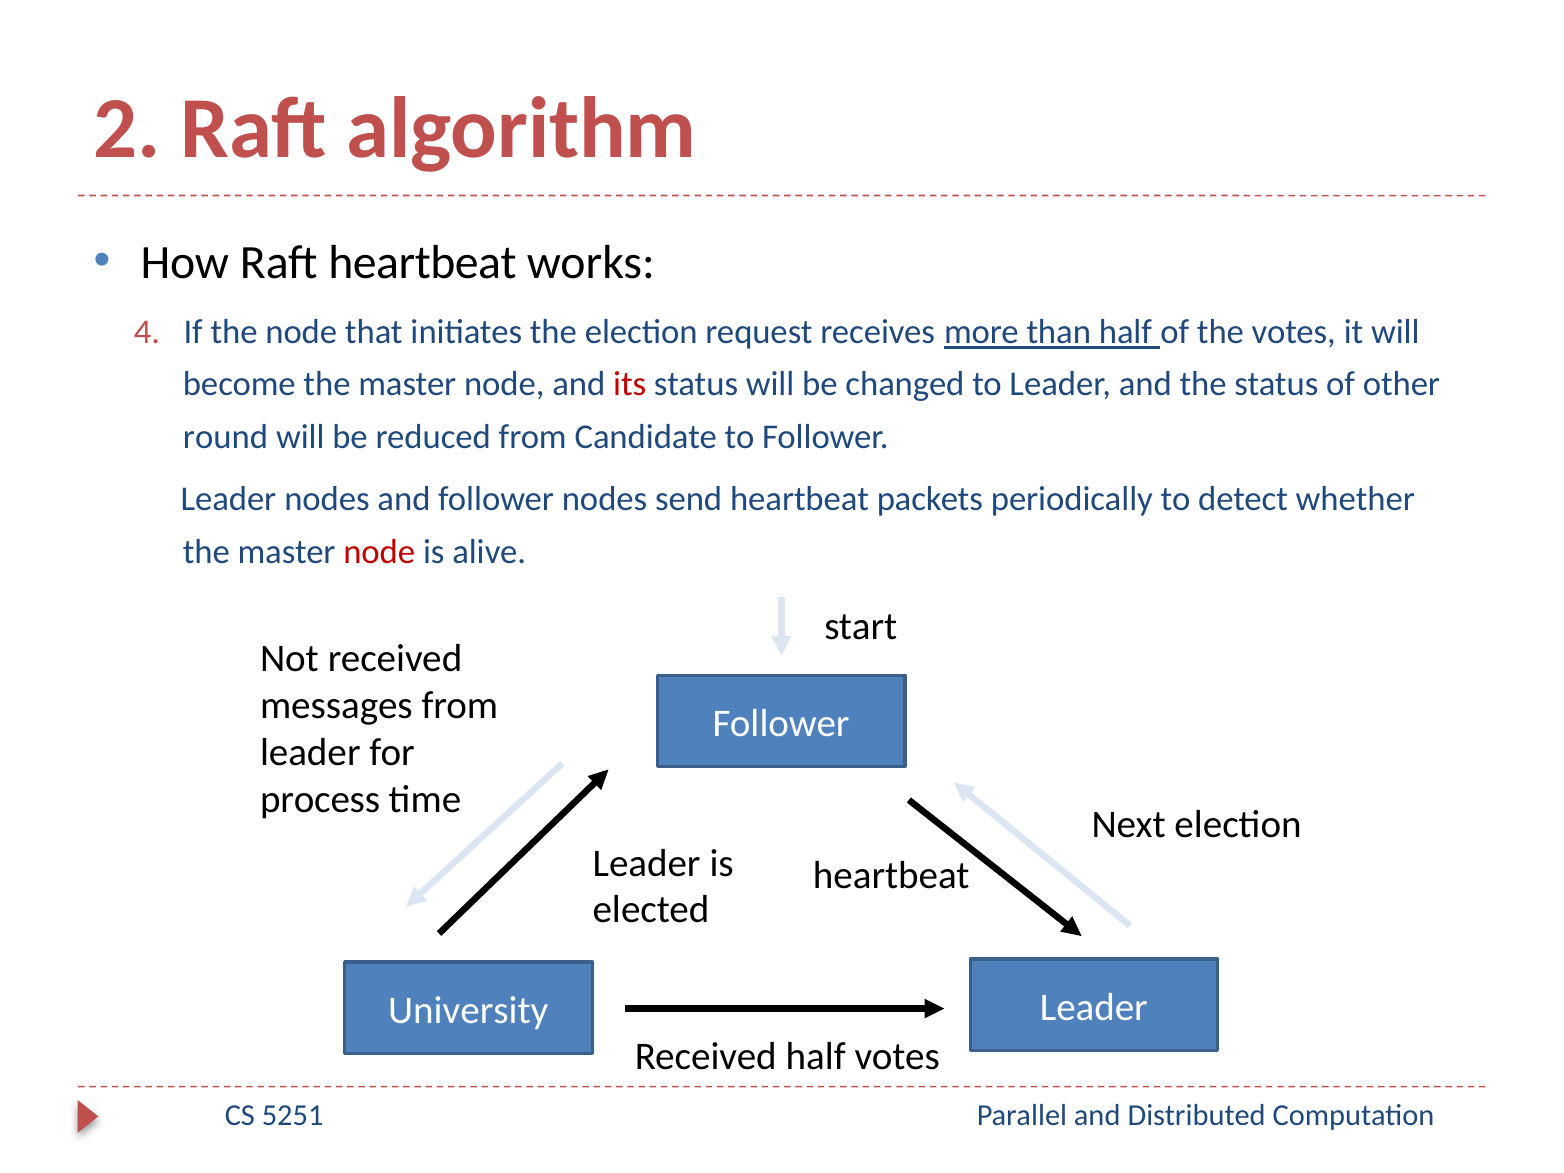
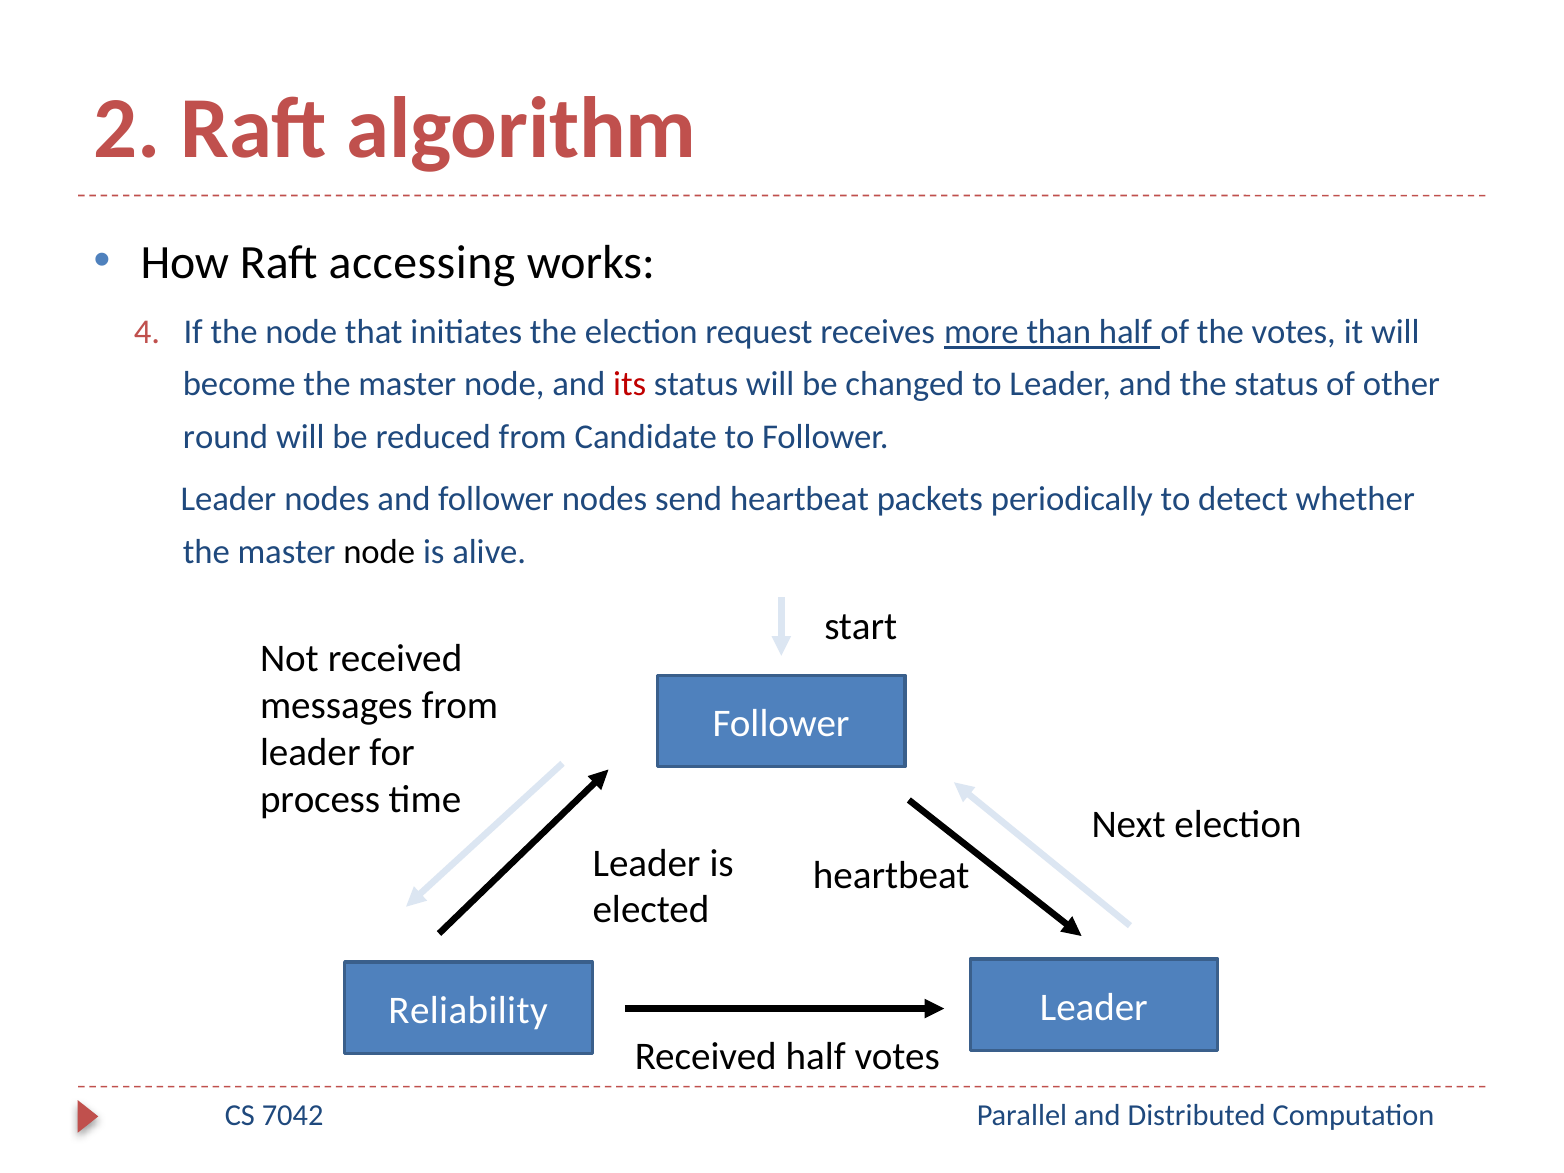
Raft heartbeat: heartbeat -> accessing
node at (379, 552) colour: red -> black
University: University -> Reliability
5251: 5251 -> 7042
